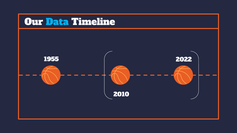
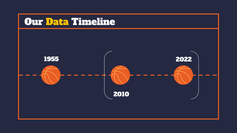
Data colour: light blue -> yellow
